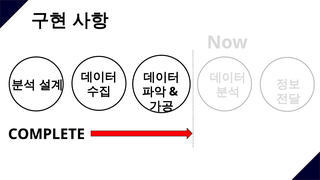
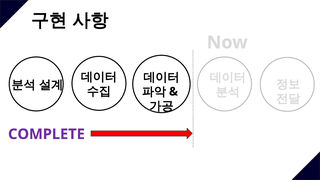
COMPLETE colour: black -> purple
